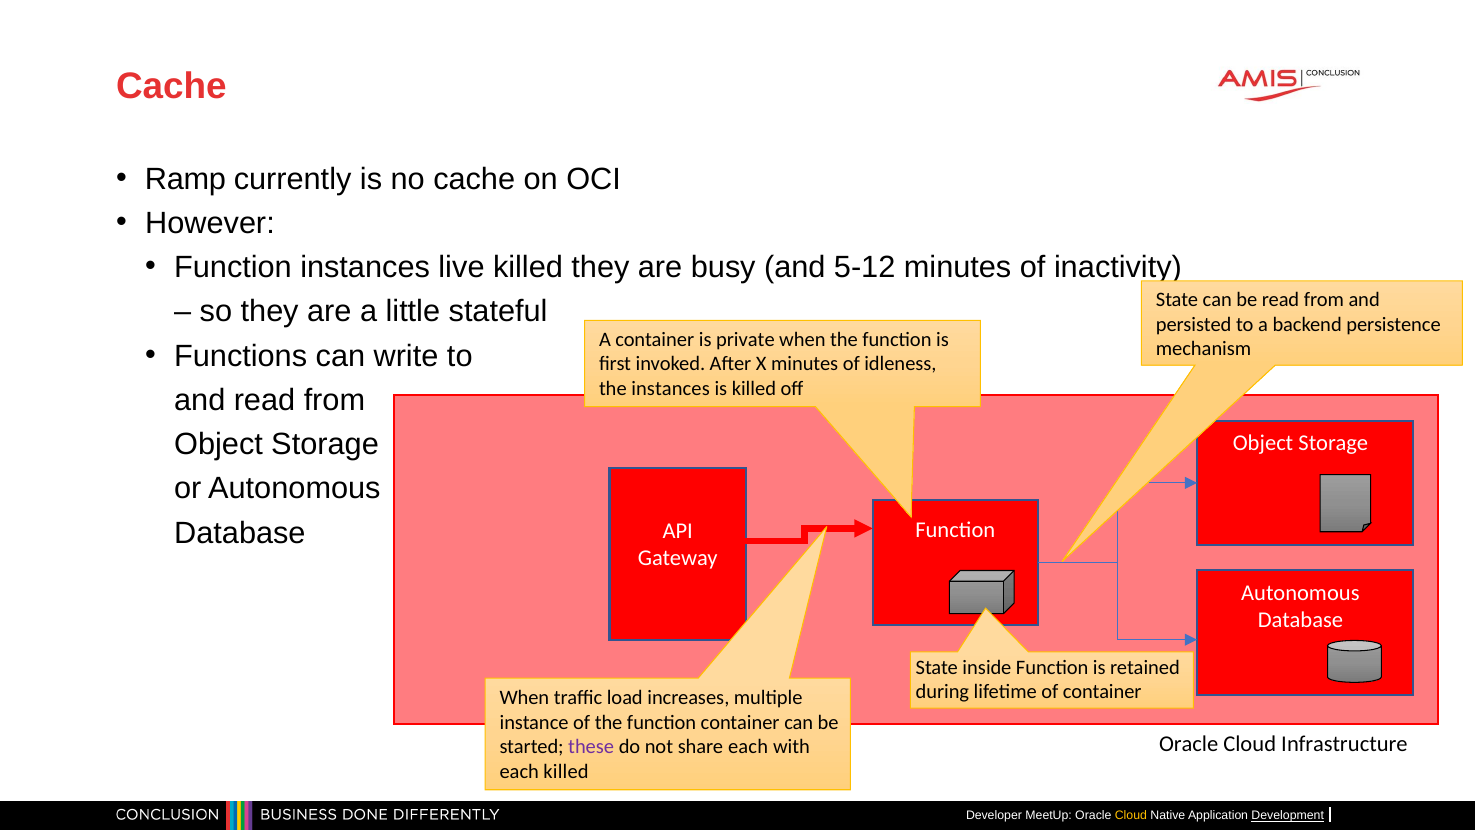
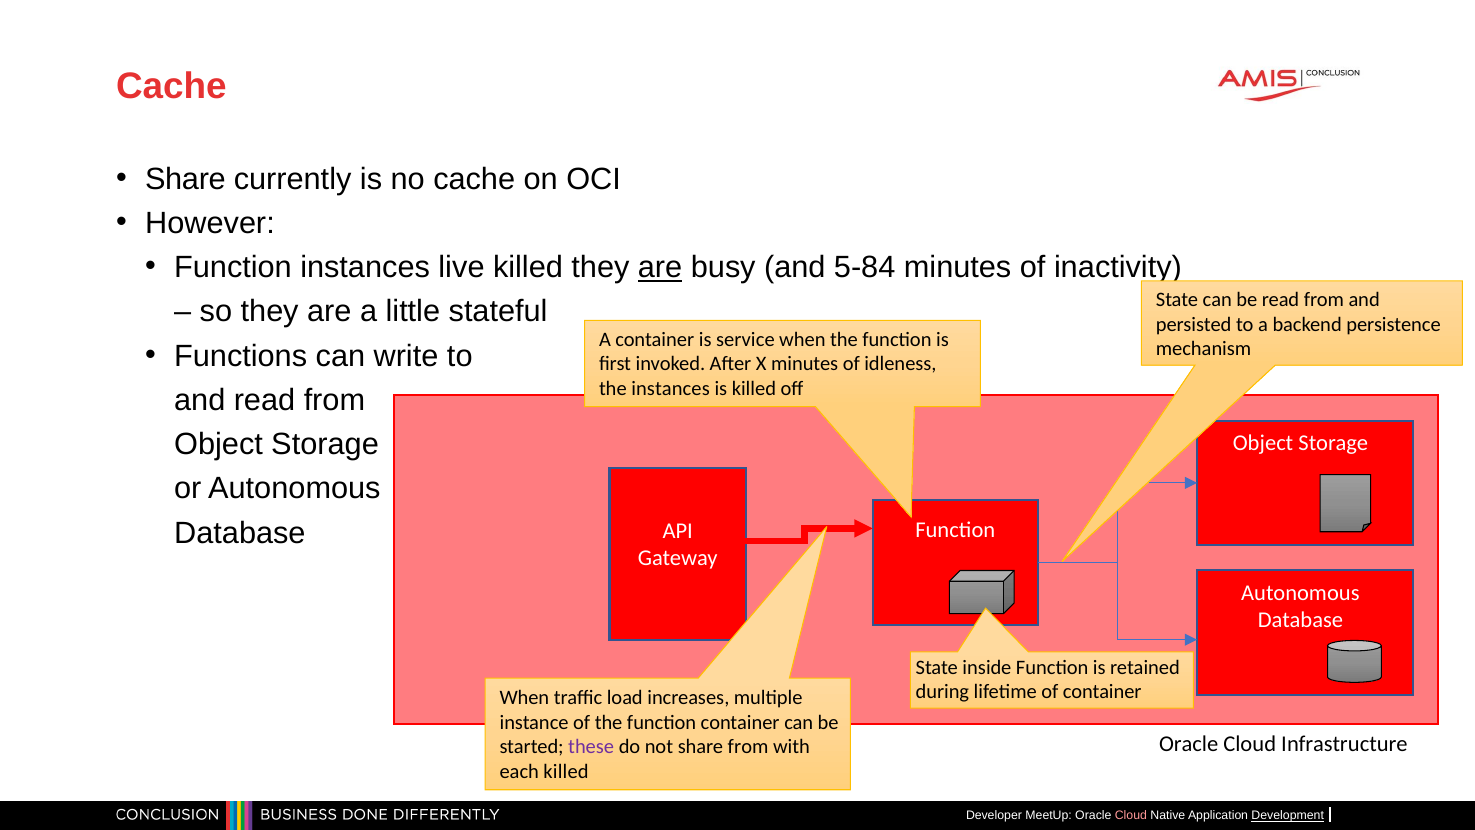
Ramp at (185, 179): Ramp -> Share
are at (660, 267) underline: none -> present
5-12: 5-12 -> 5-84
private: private -> service
share each: each -> from
Cloud at (1131, 815) colour: yellow -> pink
